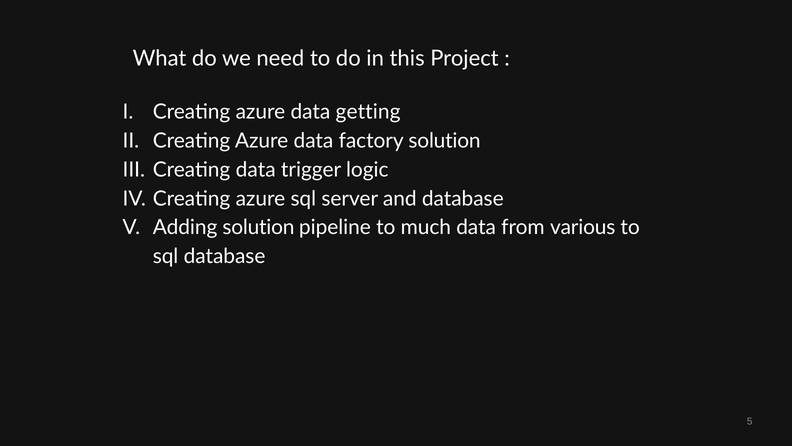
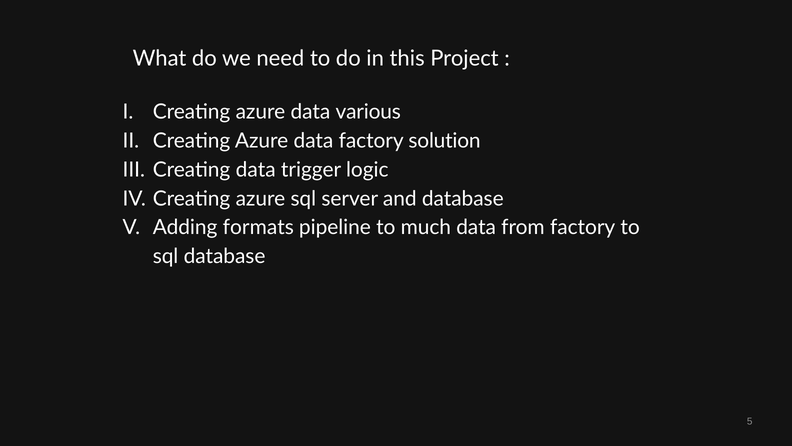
getting: getting -> various
Adding solution: solution -> formats
from various: various -> factory
